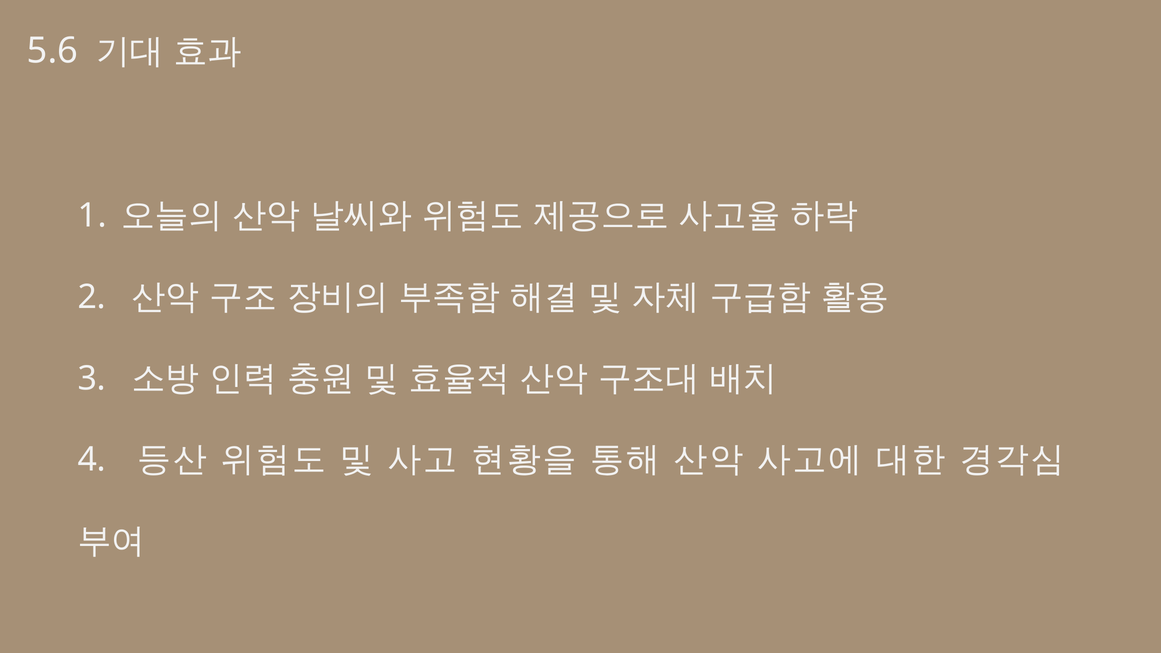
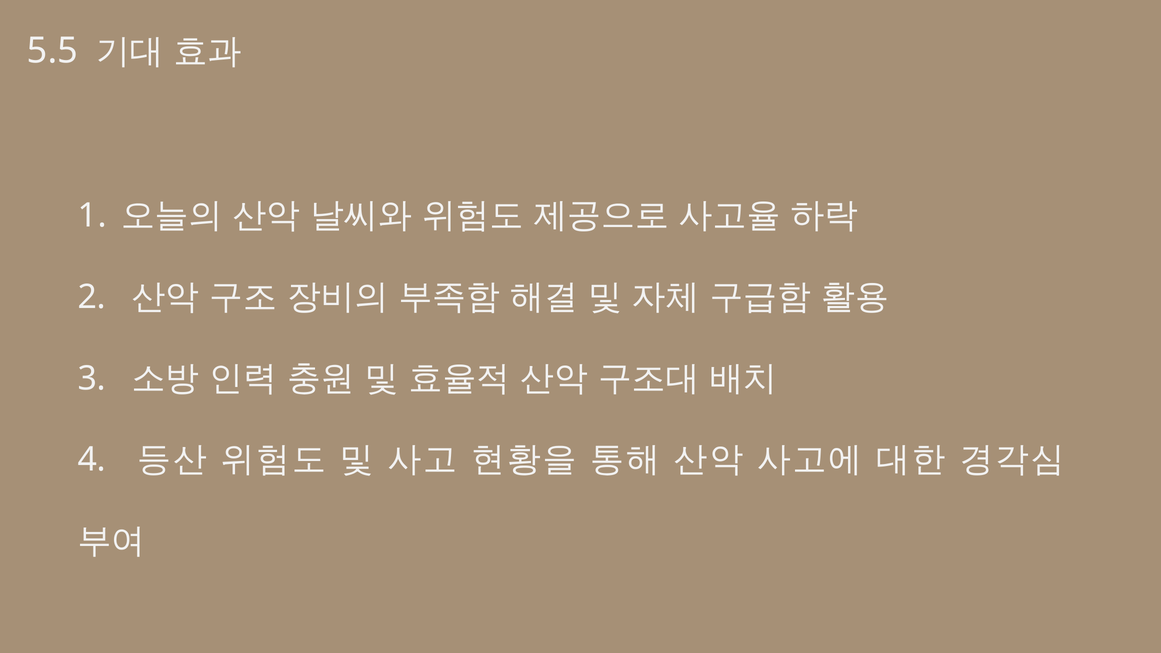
5.6: 5.6 -> 5.5
